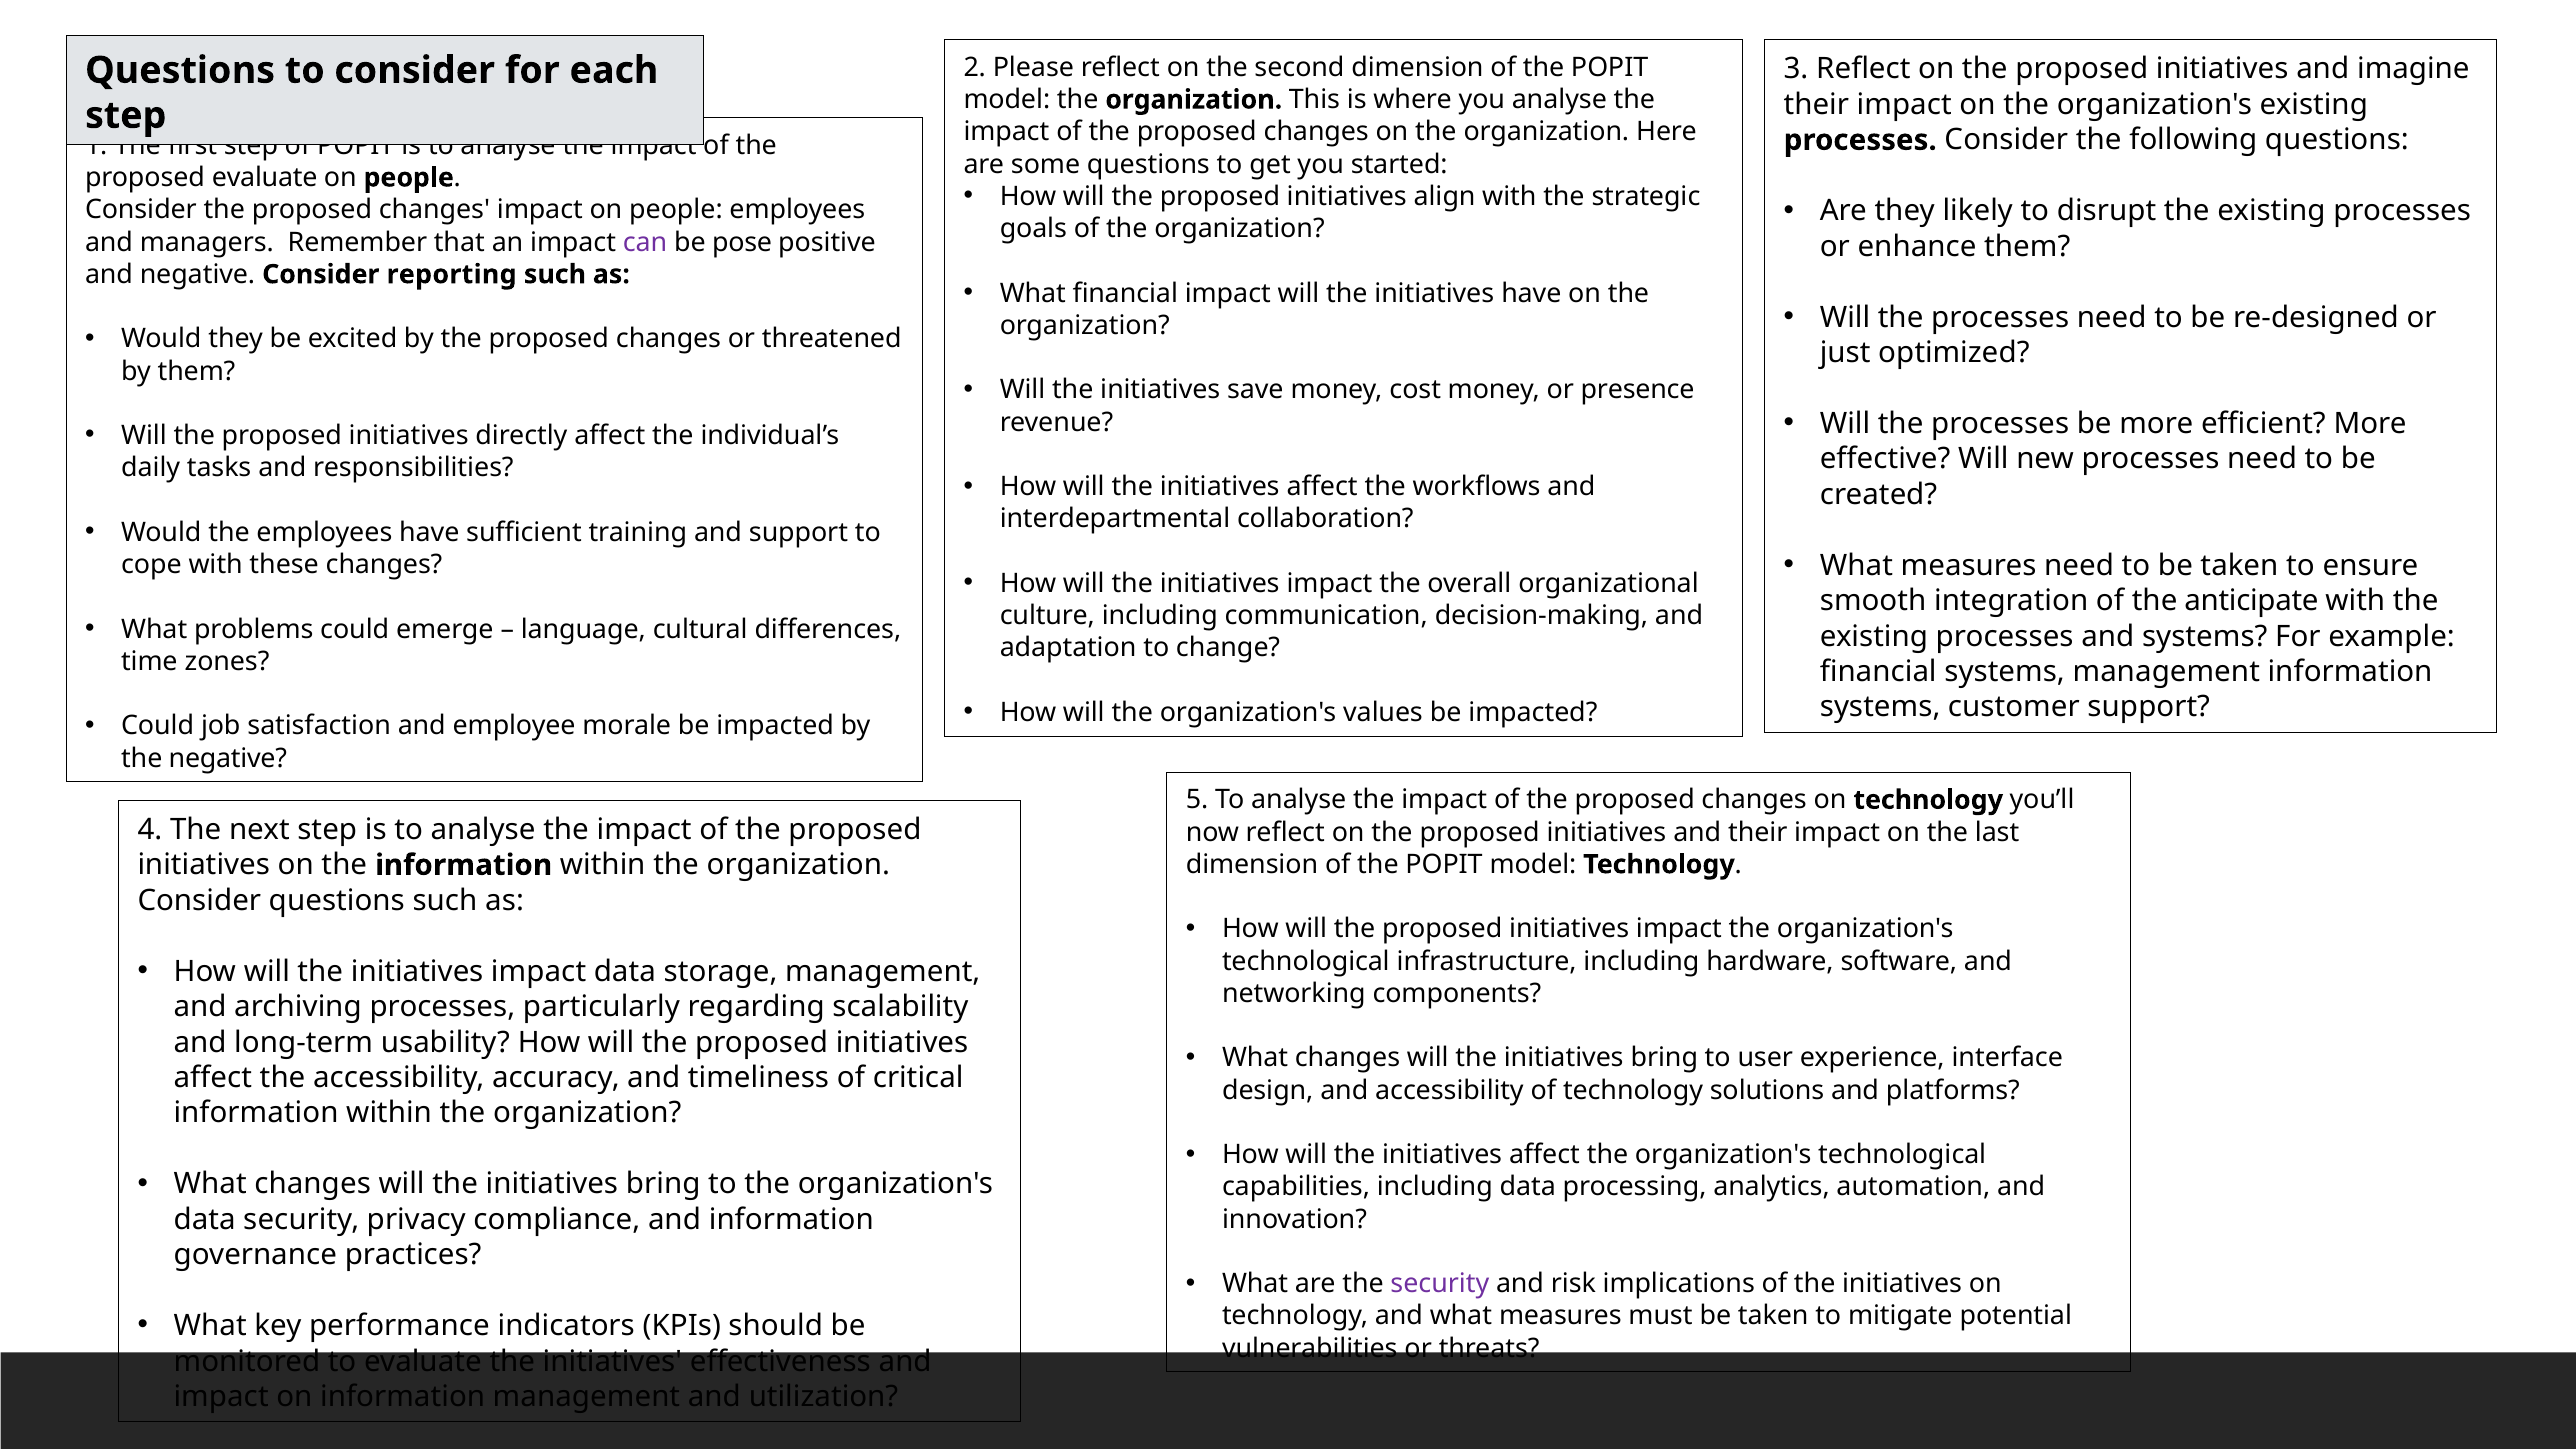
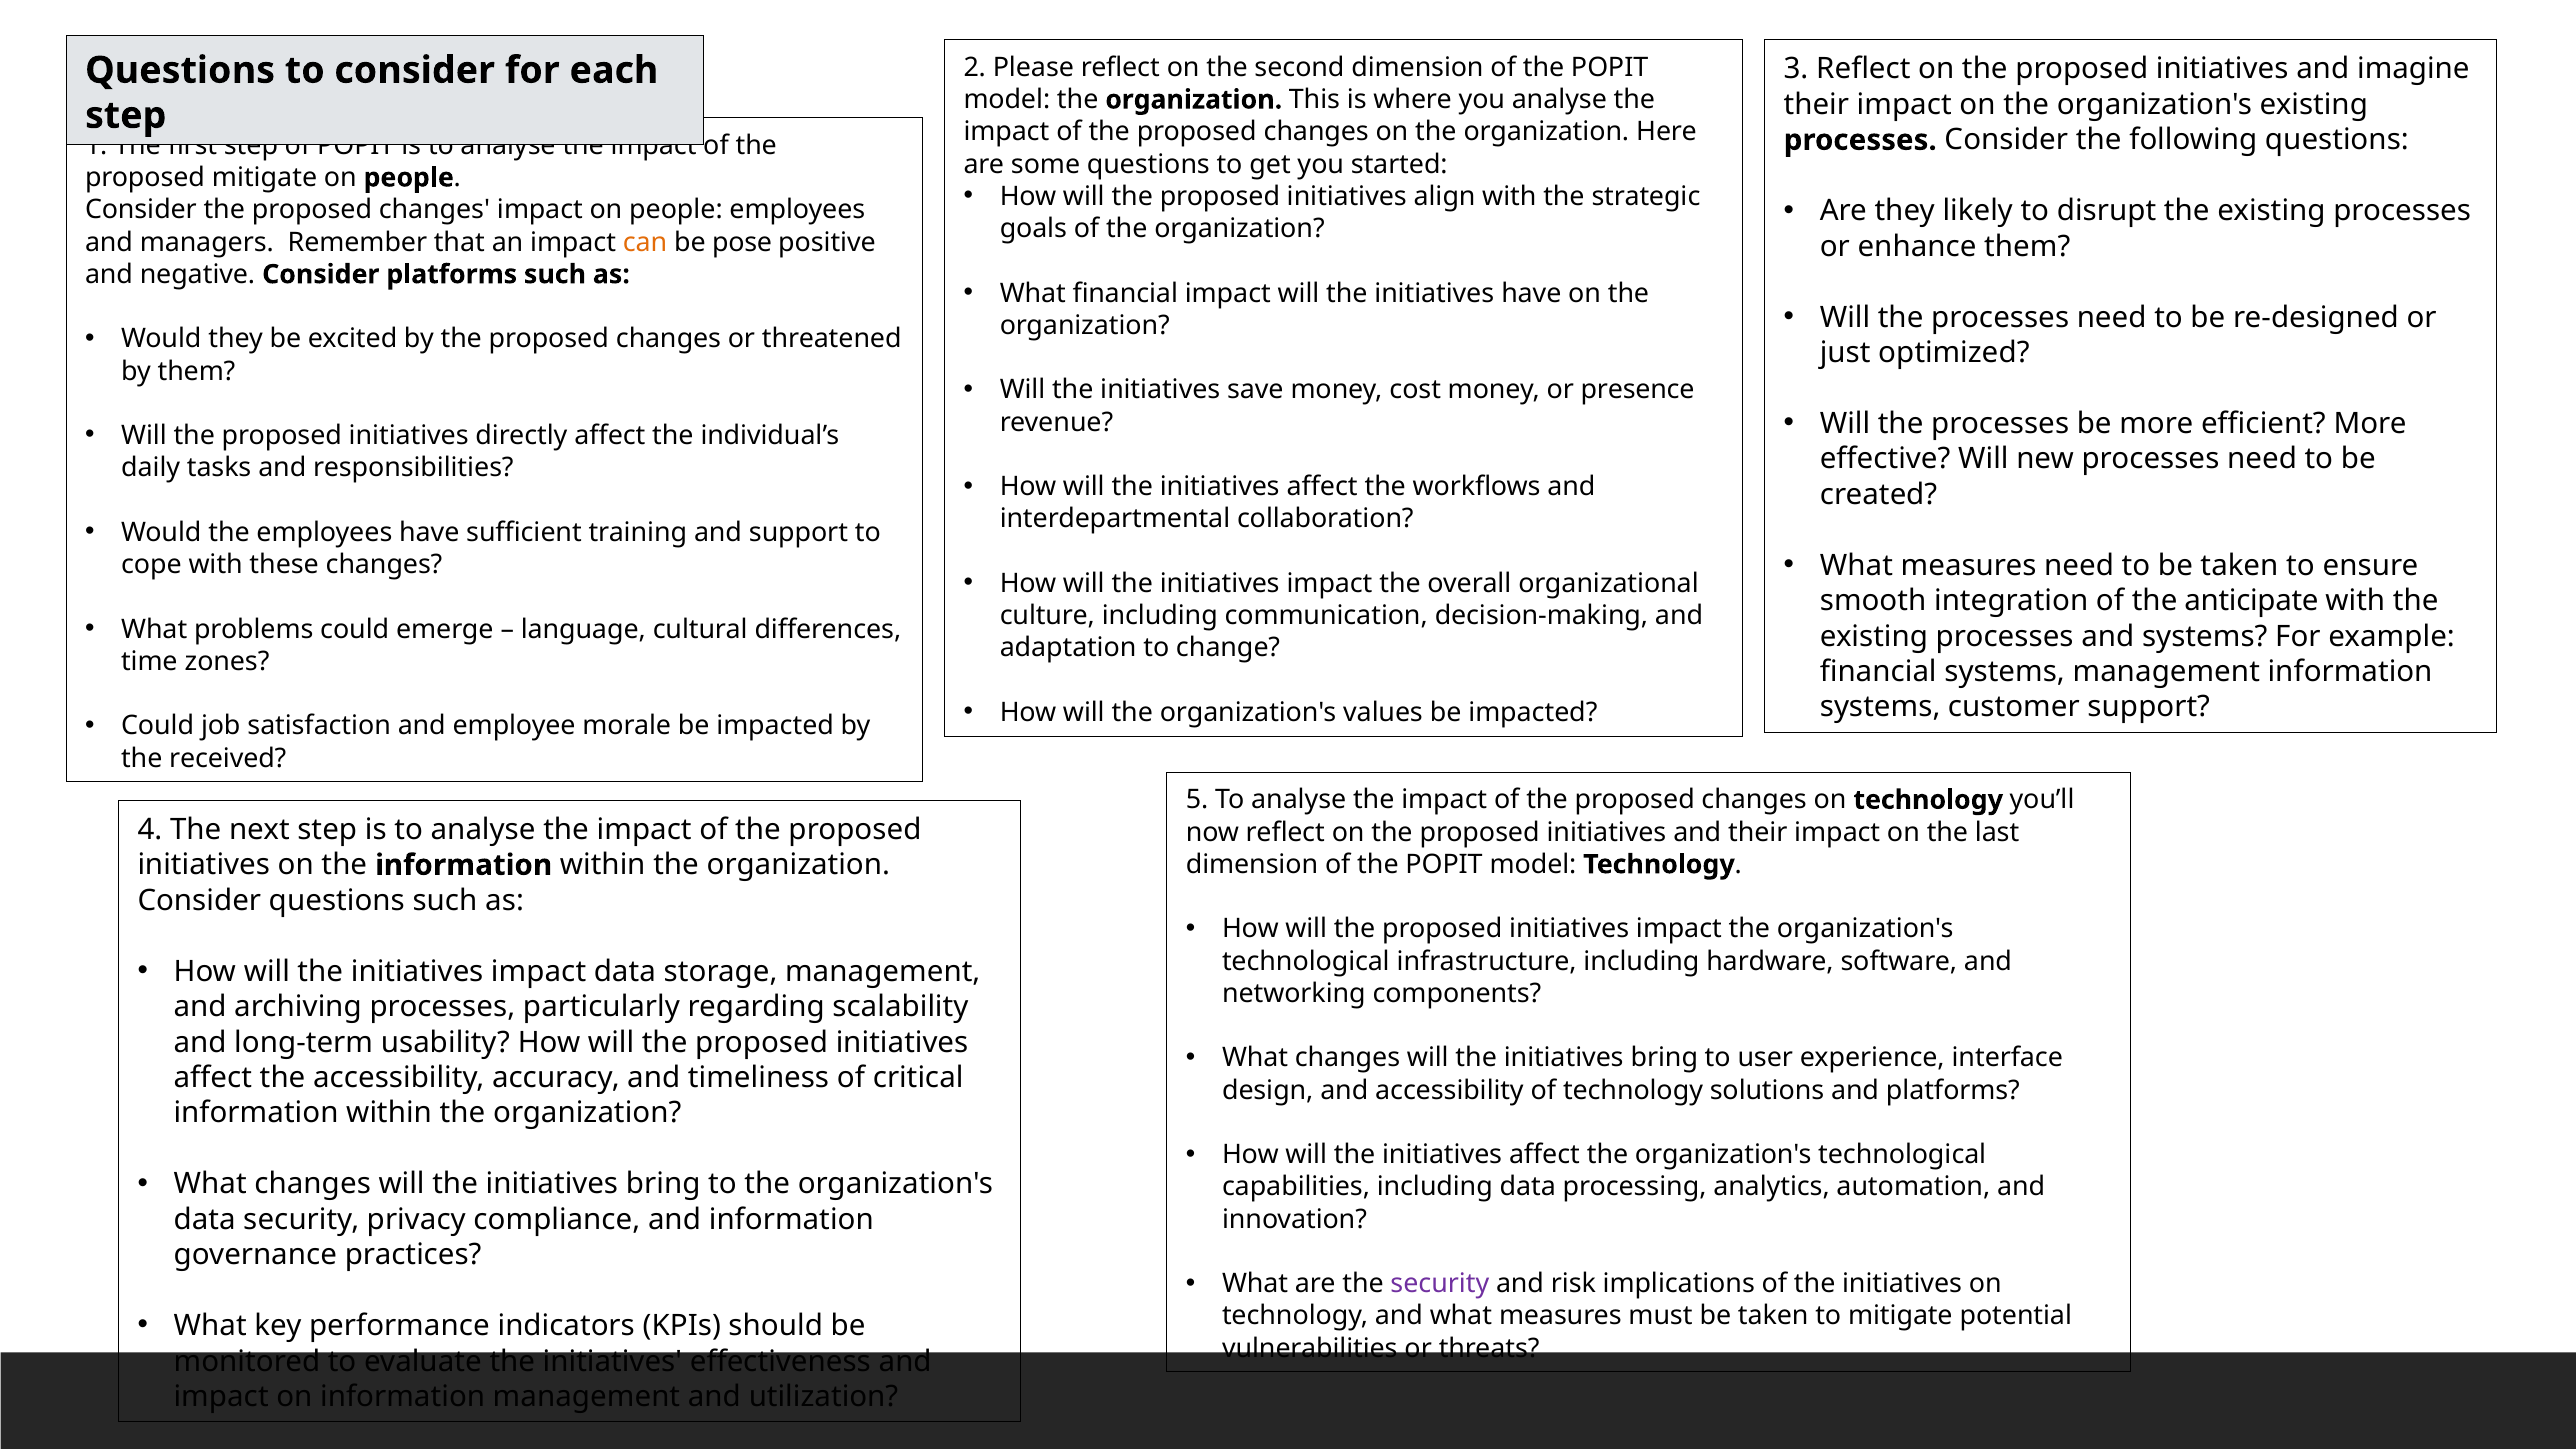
proposed evaluate: evaluate -> mitigate
can colour: purple -> orange
Consider reporting: reporting -> platforms
the negative: negative -> received
